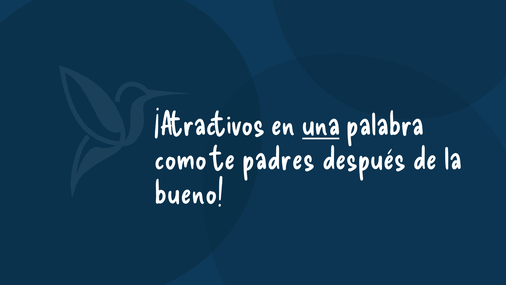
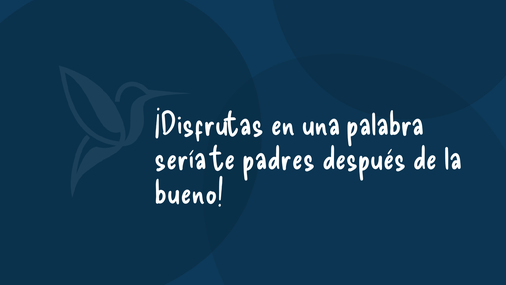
¡Atractivos: ¡Atractivos -> ¡Disfrutas
una underline: present -> none
como: como -> sería
